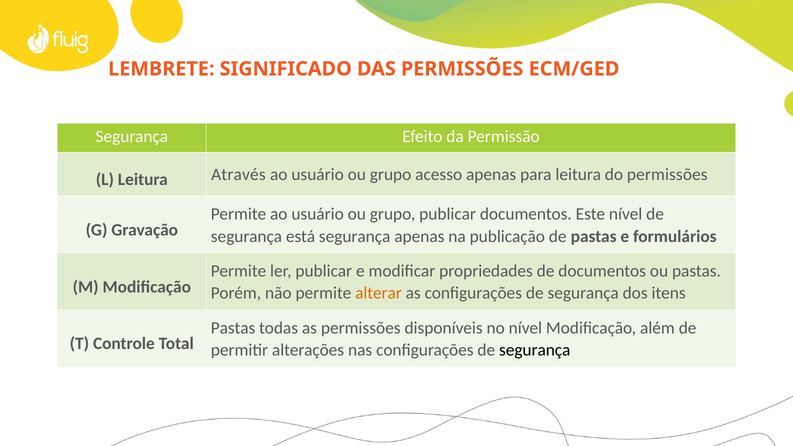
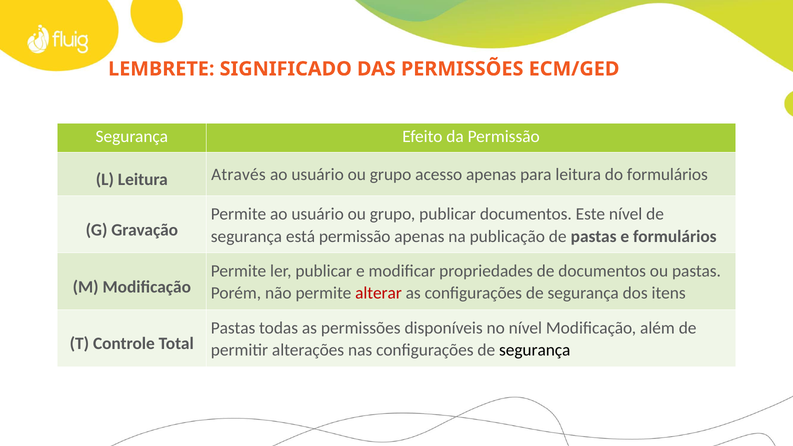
do permissões: permissões -> formulários
está segurança: segurança -> permissão
alterar colour: orange -> red
